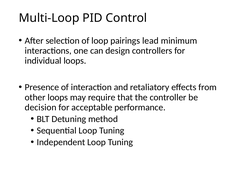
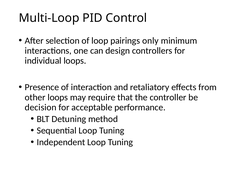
lead: lead -> only
